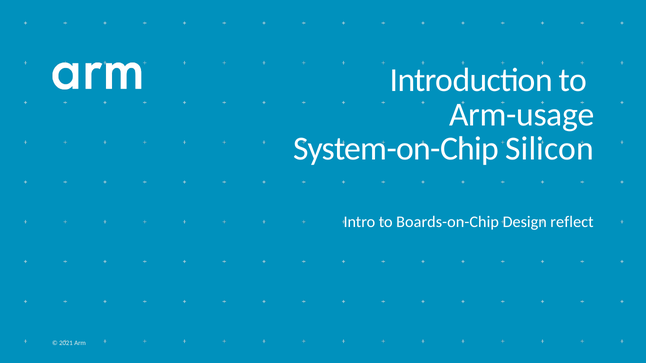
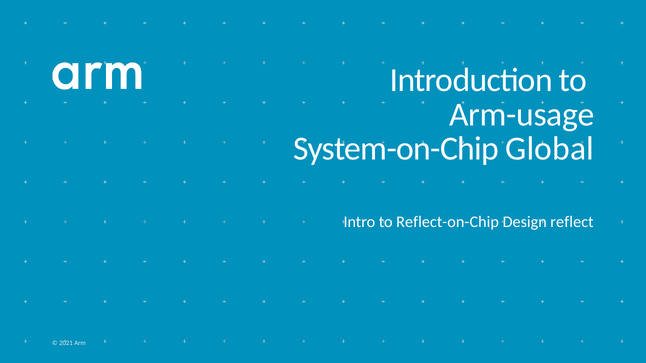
Silicon: Silicon -> Global
Boards-on-Chip: Boards-on-Chip -> Reflect-on-Chip
